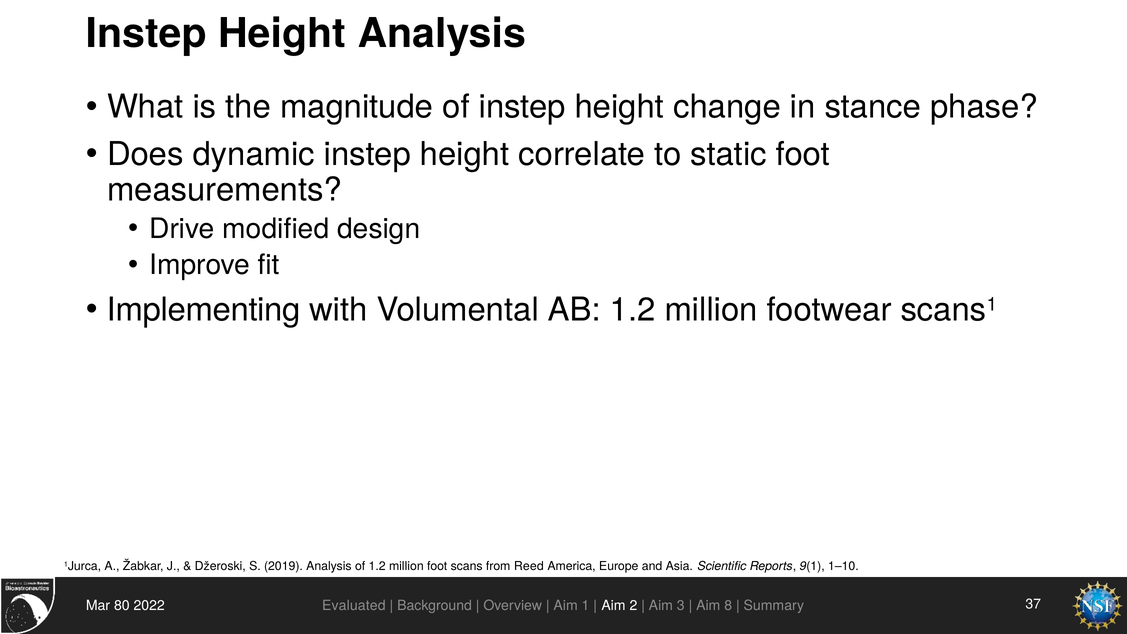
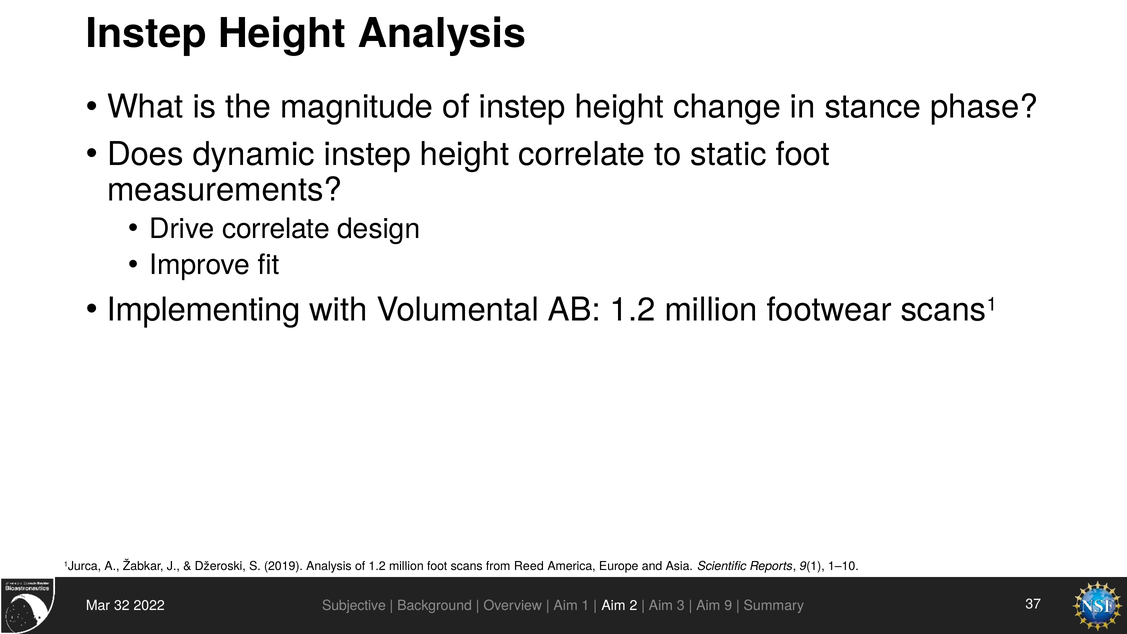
Drive modified: modified -> correlate
80: 80 -> 32
Evaluated: Evaluated -> Subjective
8: 8 -> 9
